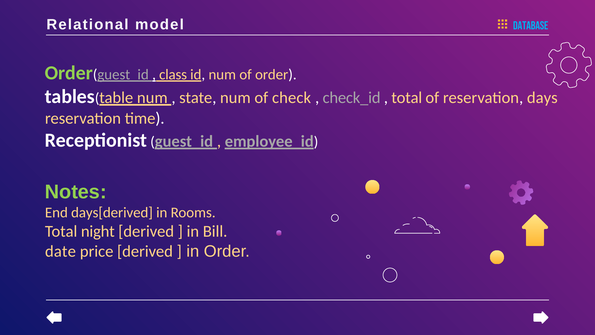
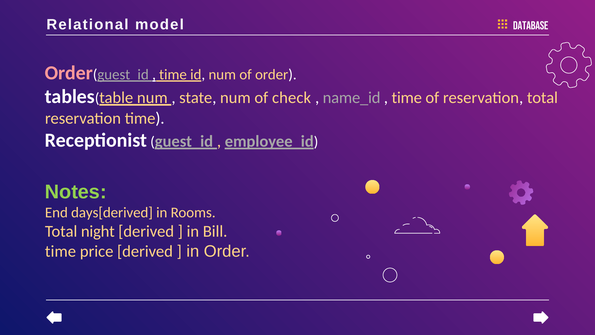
DataBase colour: light blue -> white
Order at (69, 73) colour: light green -> pink
class at (173, 74): class -> time
check_id: check_id -> name_id
total at (407, 98): total -> time
reservation days: days -> total
date at (60, 251): date -> time
